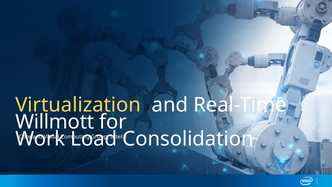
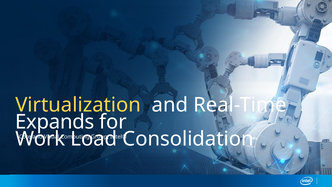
Willmott: Willmott -> Expands
